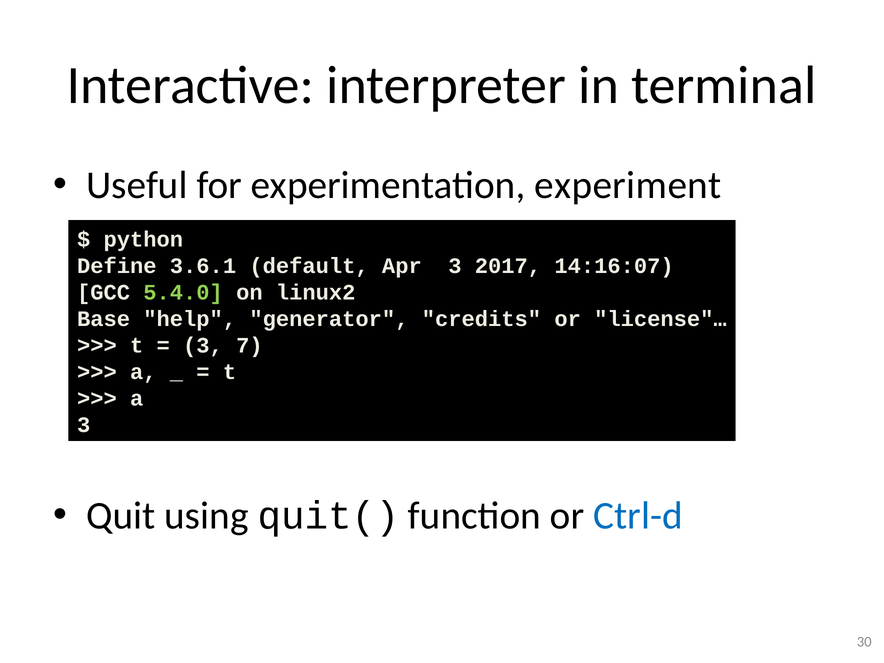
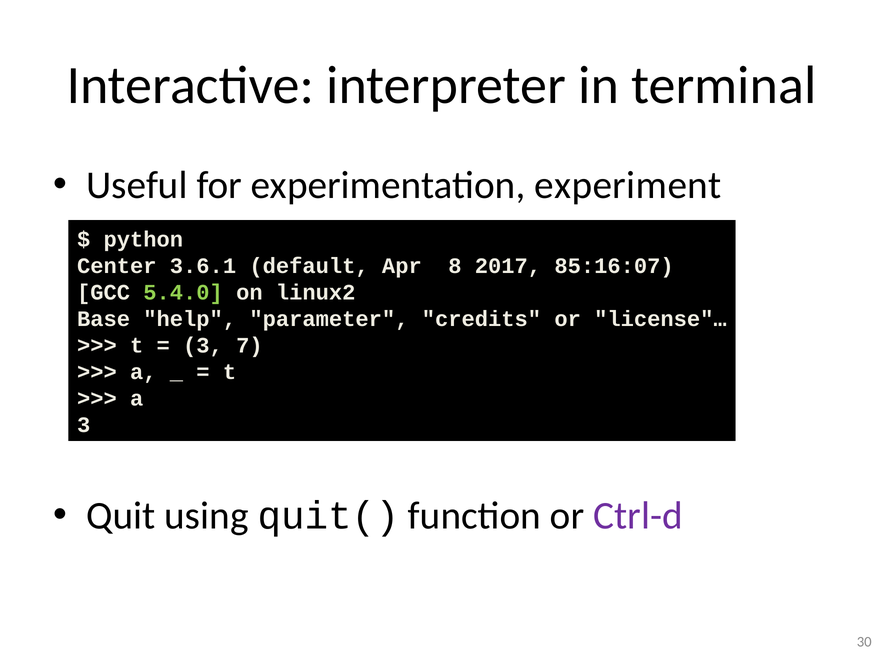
Define: Define -> Center
Apr 3: 3 -> 8
14:16:07: 14:16:07 -> 85:16:07
generator: generator -> parameter
Ctrl-d colour: blue -> purple
